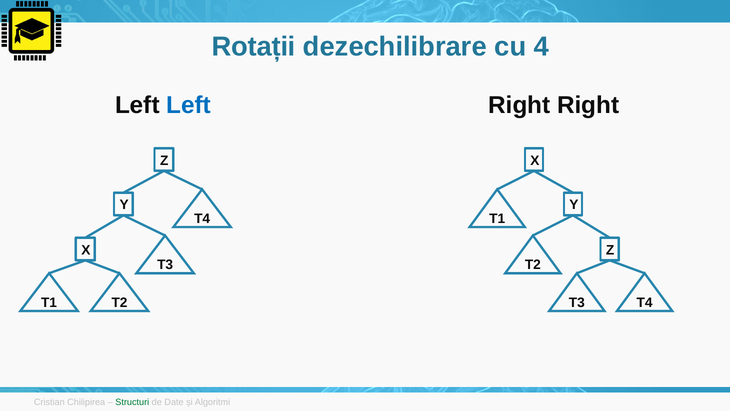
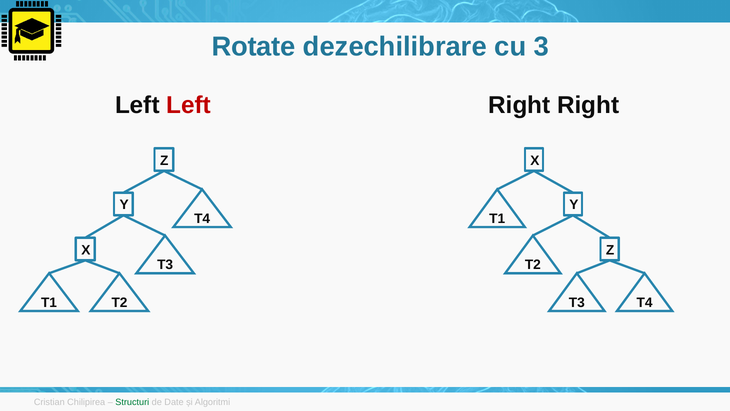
Rotații: Rotații -> Rotate
4: 4 -> 3
Left at (189, 105) colour: blue -> red
